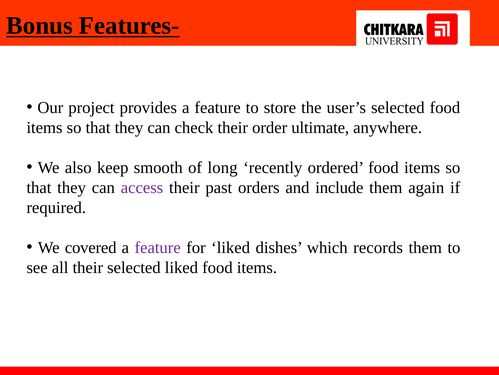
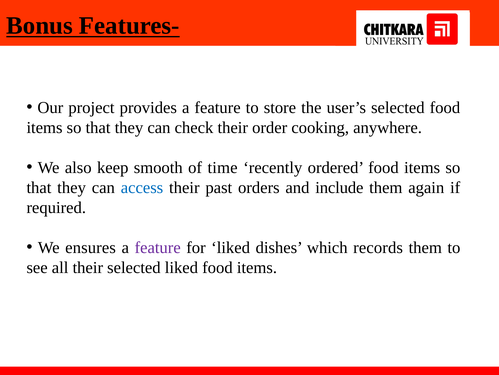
ultimate: ultimate -> cooking
long: long -> time
access colour: purple -> blue
covered: covered -> ensures
